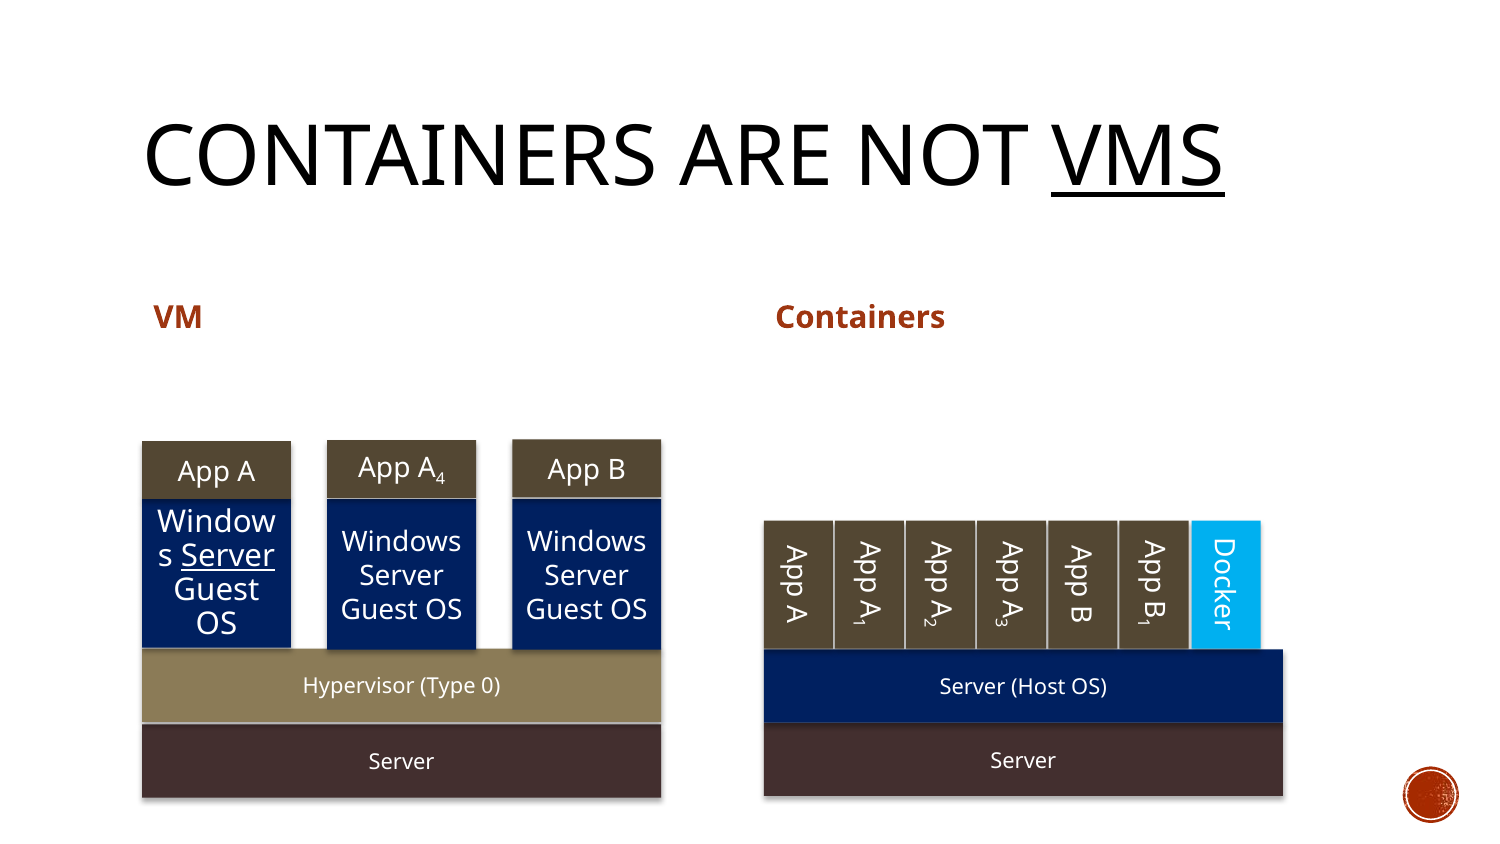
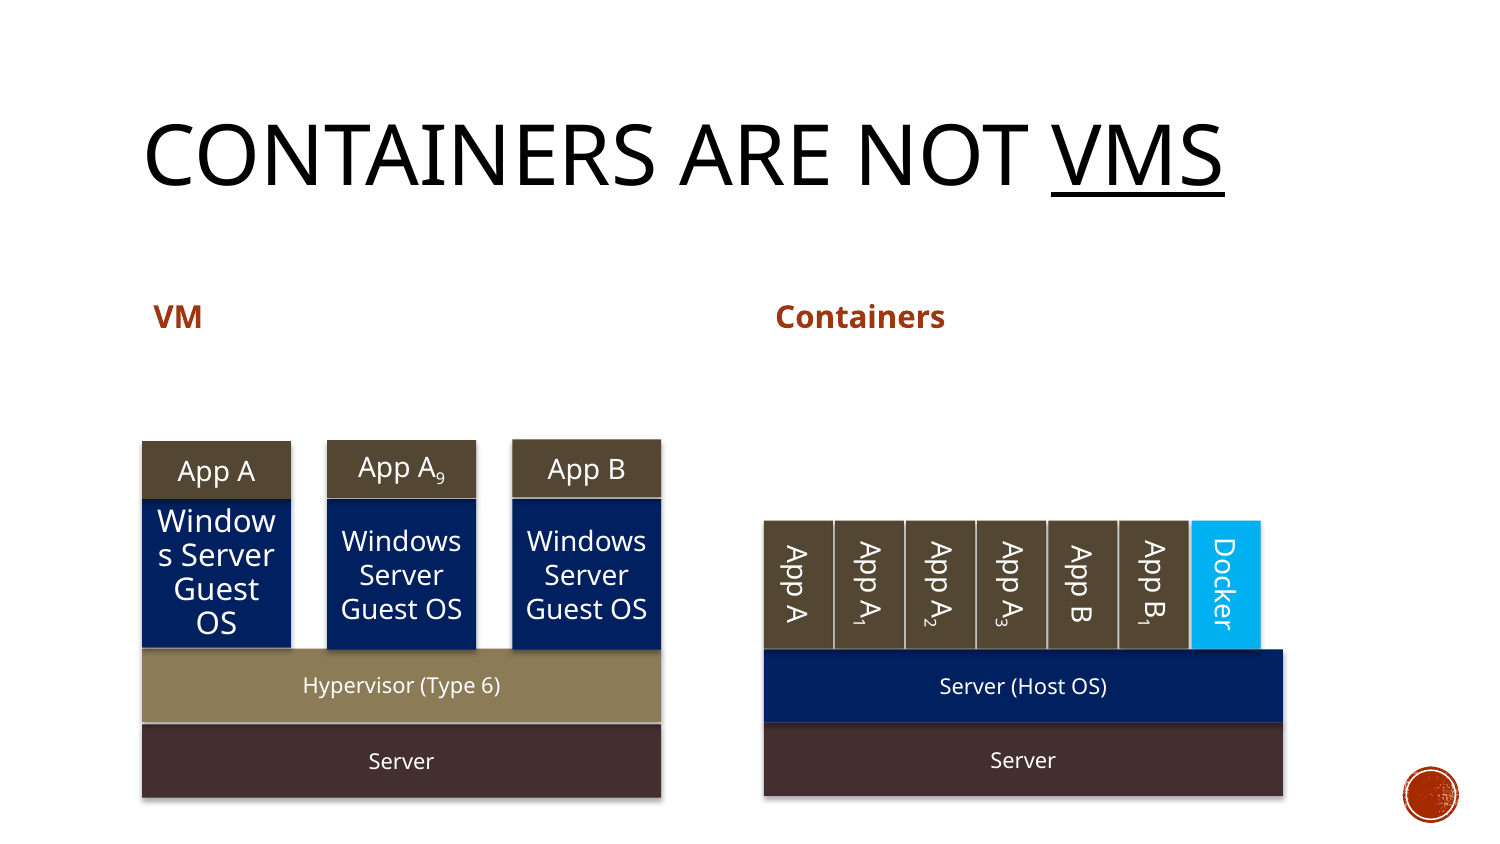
4: 4 -> 9
Server at (228, 556) underline: present -> none
0: 0 -> 6
